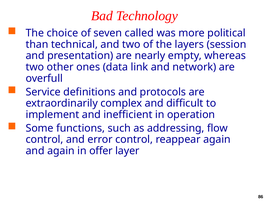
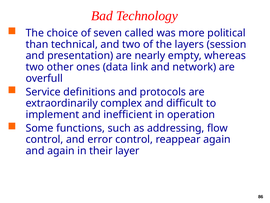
offer: offer -> their
